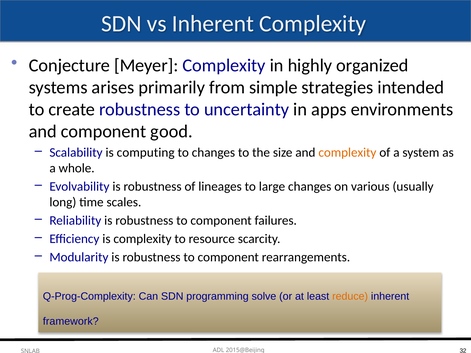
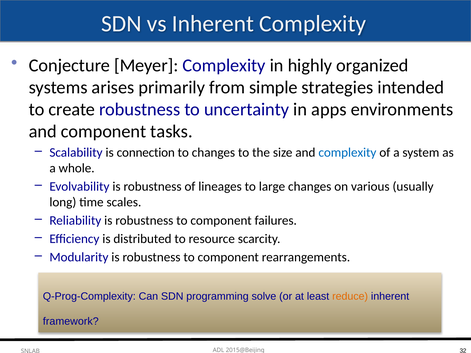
good: good -> tasks
computing: computing -> connection
complexity at (347, 153) colour: orange -> blue
is complexity: complexity -> distributed
